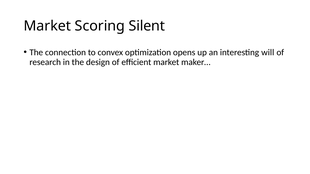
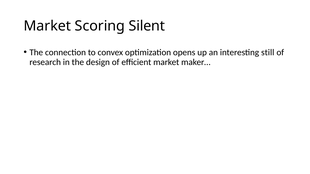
will: will -> still
